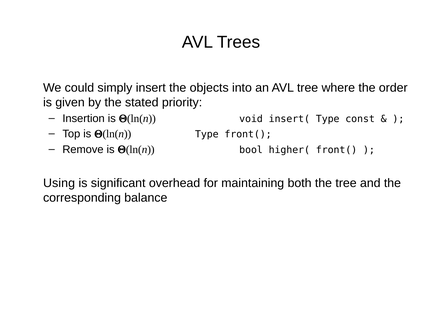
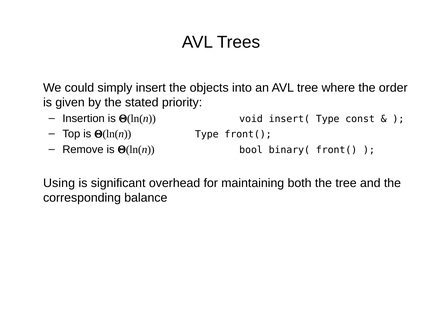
higher(: higher( -> binary(
